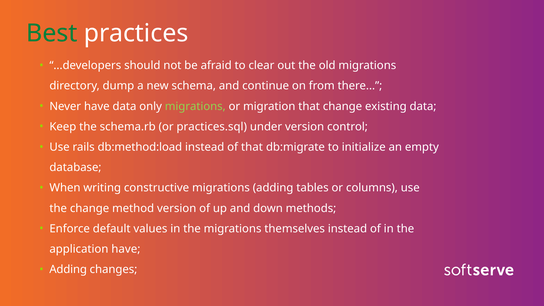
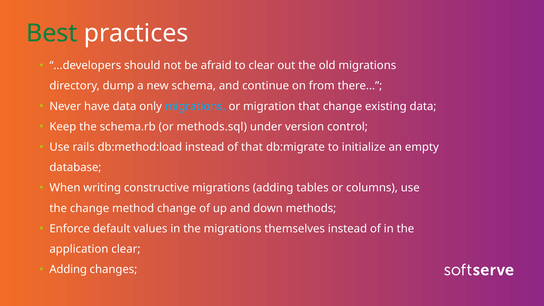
migrations at (195, 106) colour: light green -> light blue
practices.sql: practices.sql -> methods.sql
method version: version -> change
application have: have -> clear
